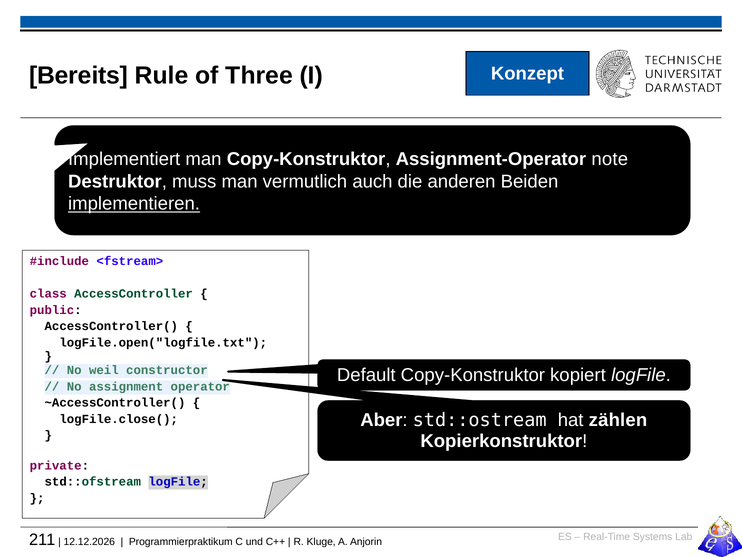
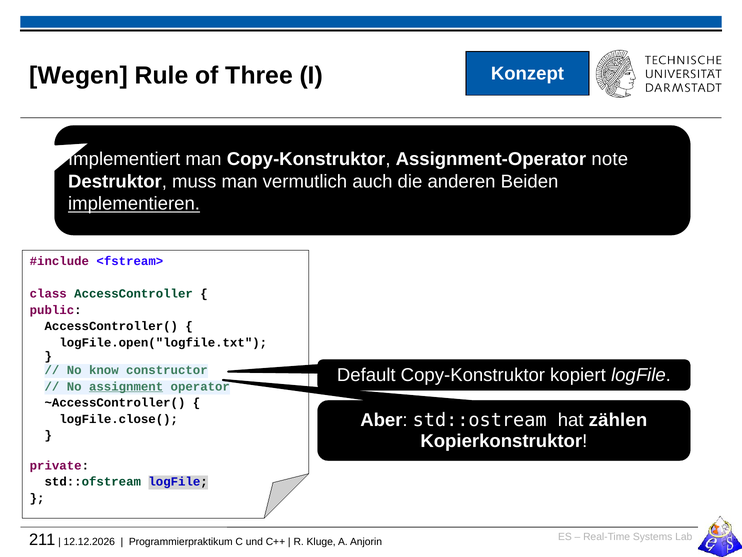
Bereits: Bereits -> Wegen
weil: weil -> know
assignment underline: none -> present
